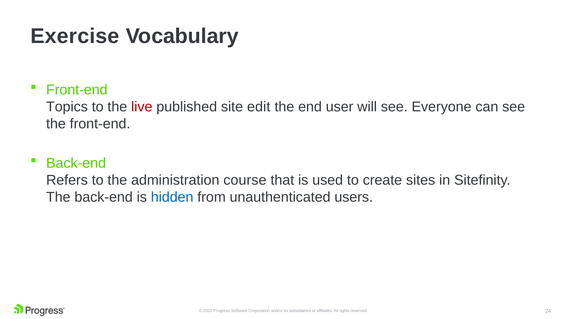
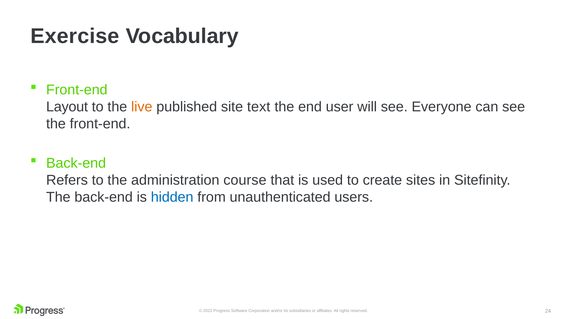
Topics: Topics -> Layout
live colour: red -> orange
edit: edit -> text
